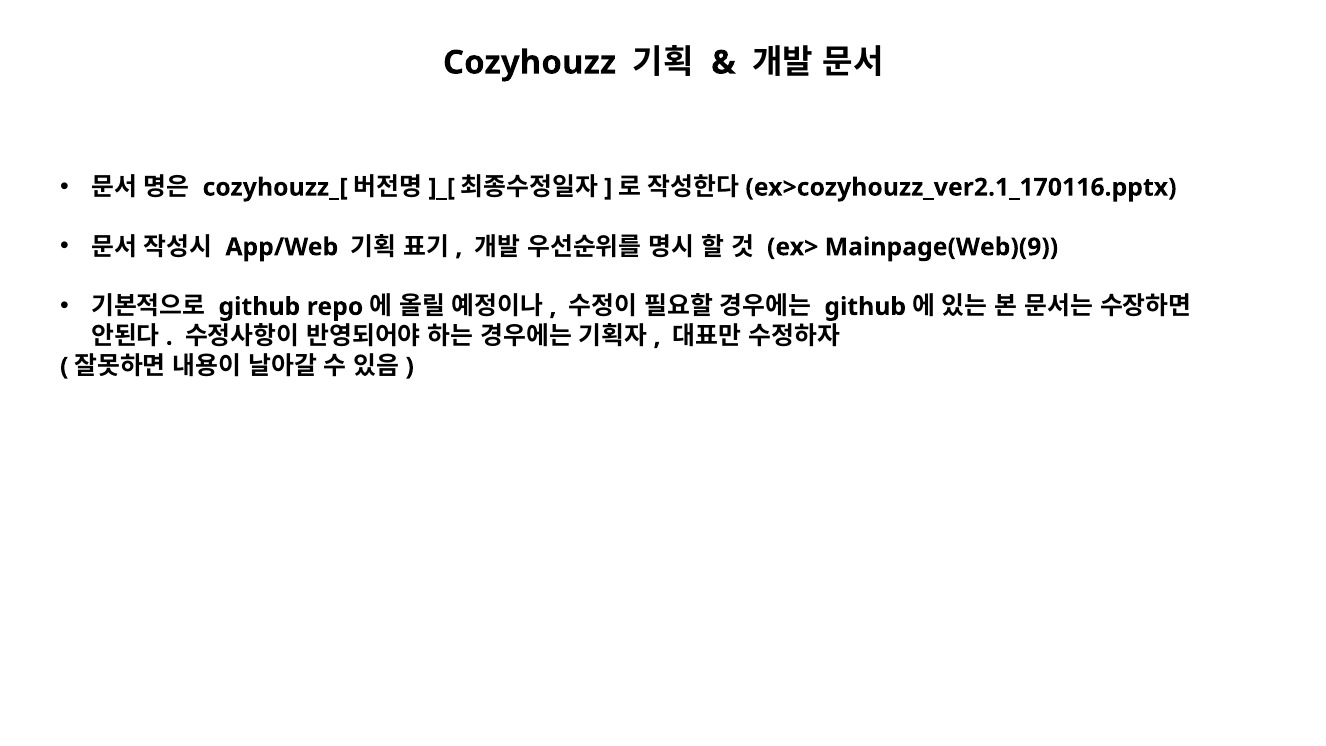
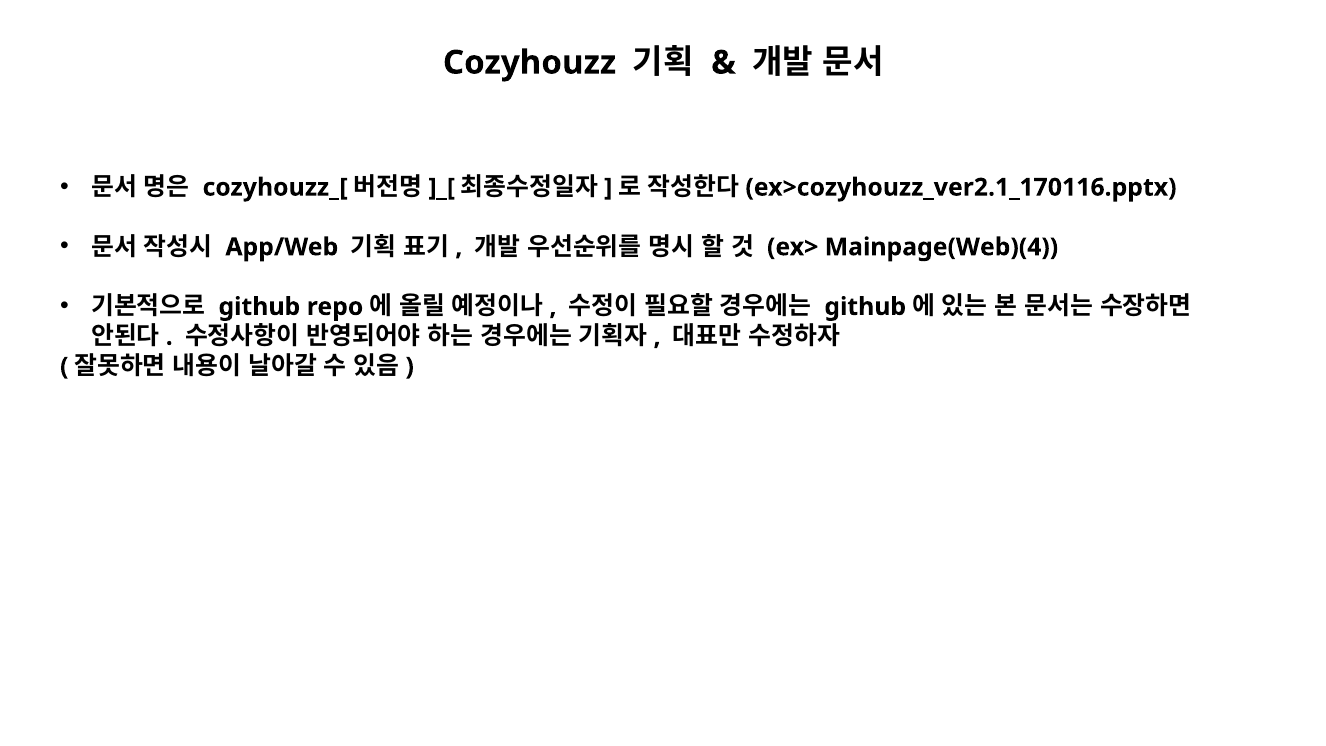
Mainpage(Web)(9: Mainpage(Web)(9 -> Mainpage(Web)(4
